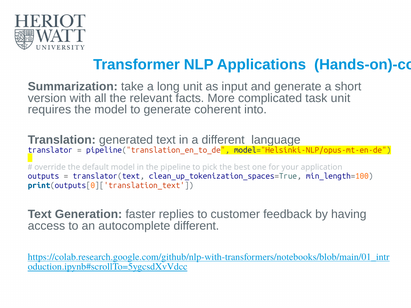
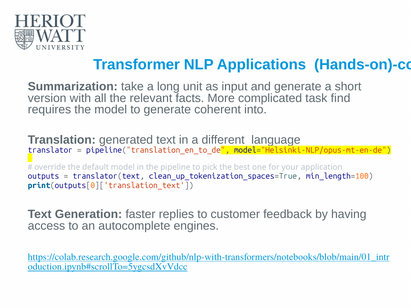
task unit: unit -> find
autocomplete different: different -> engines
